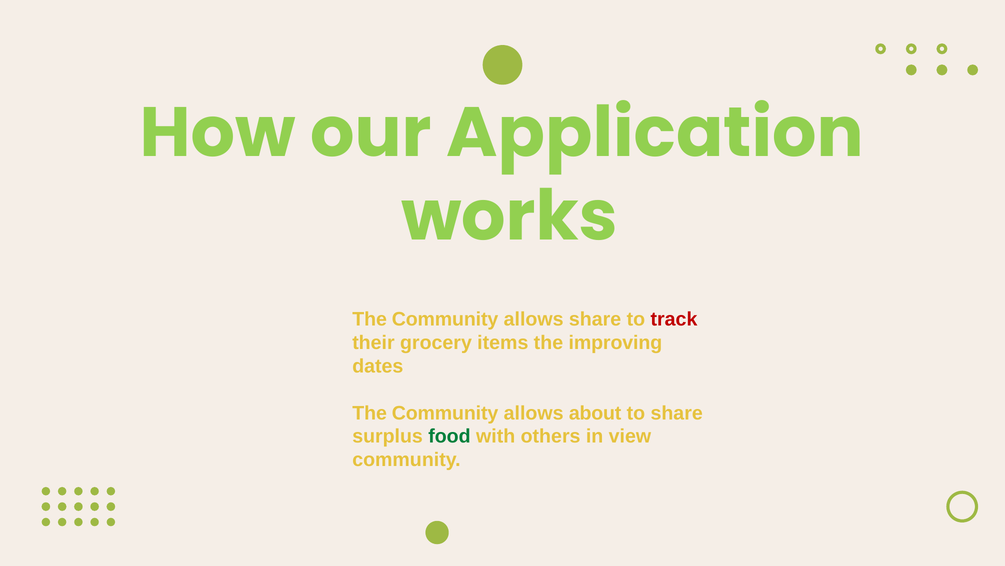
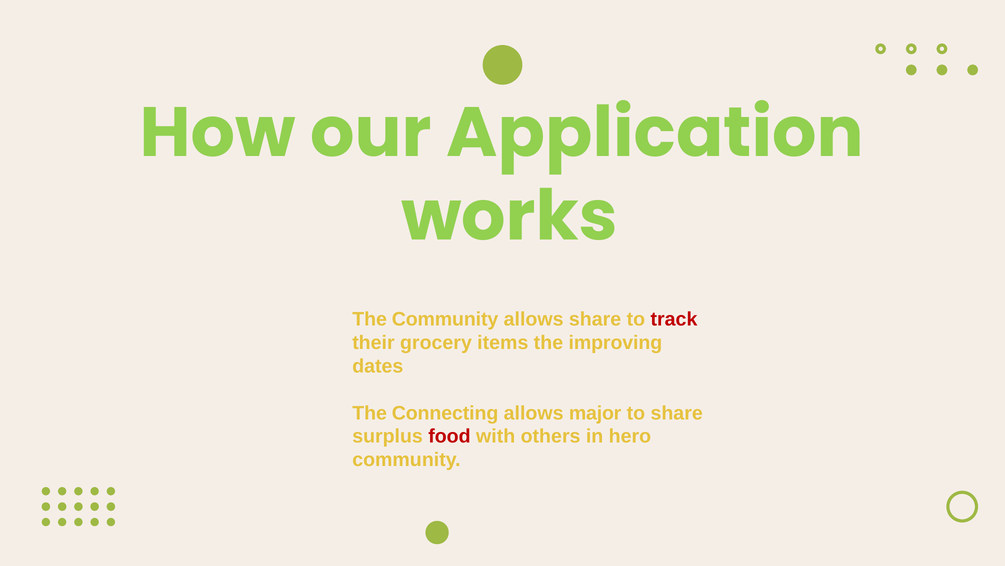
Community at (445, 413): Community -> Connecting
about: about -> major
food colour: green -> red
view: view -> hero
